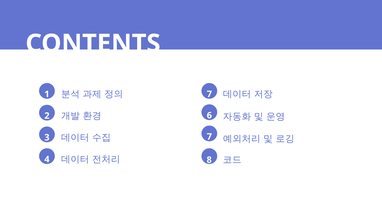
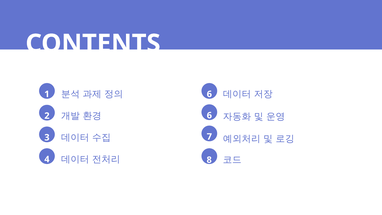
1 7: 7 -> 6
